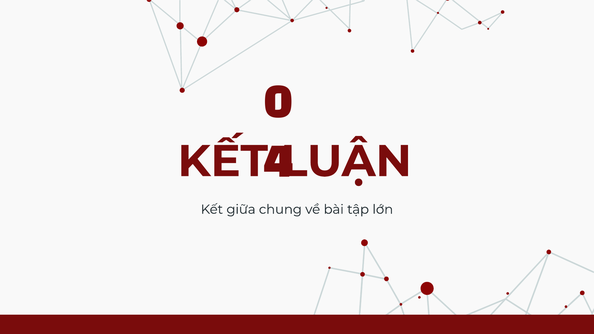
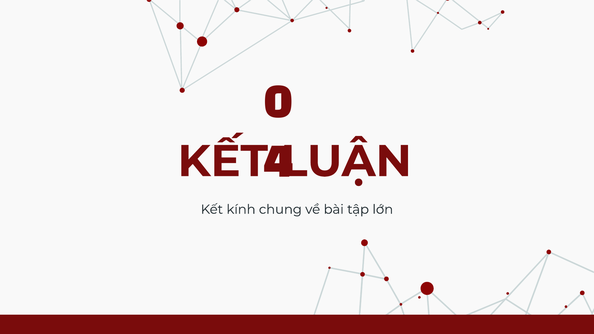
giữa: giữa -> kính
